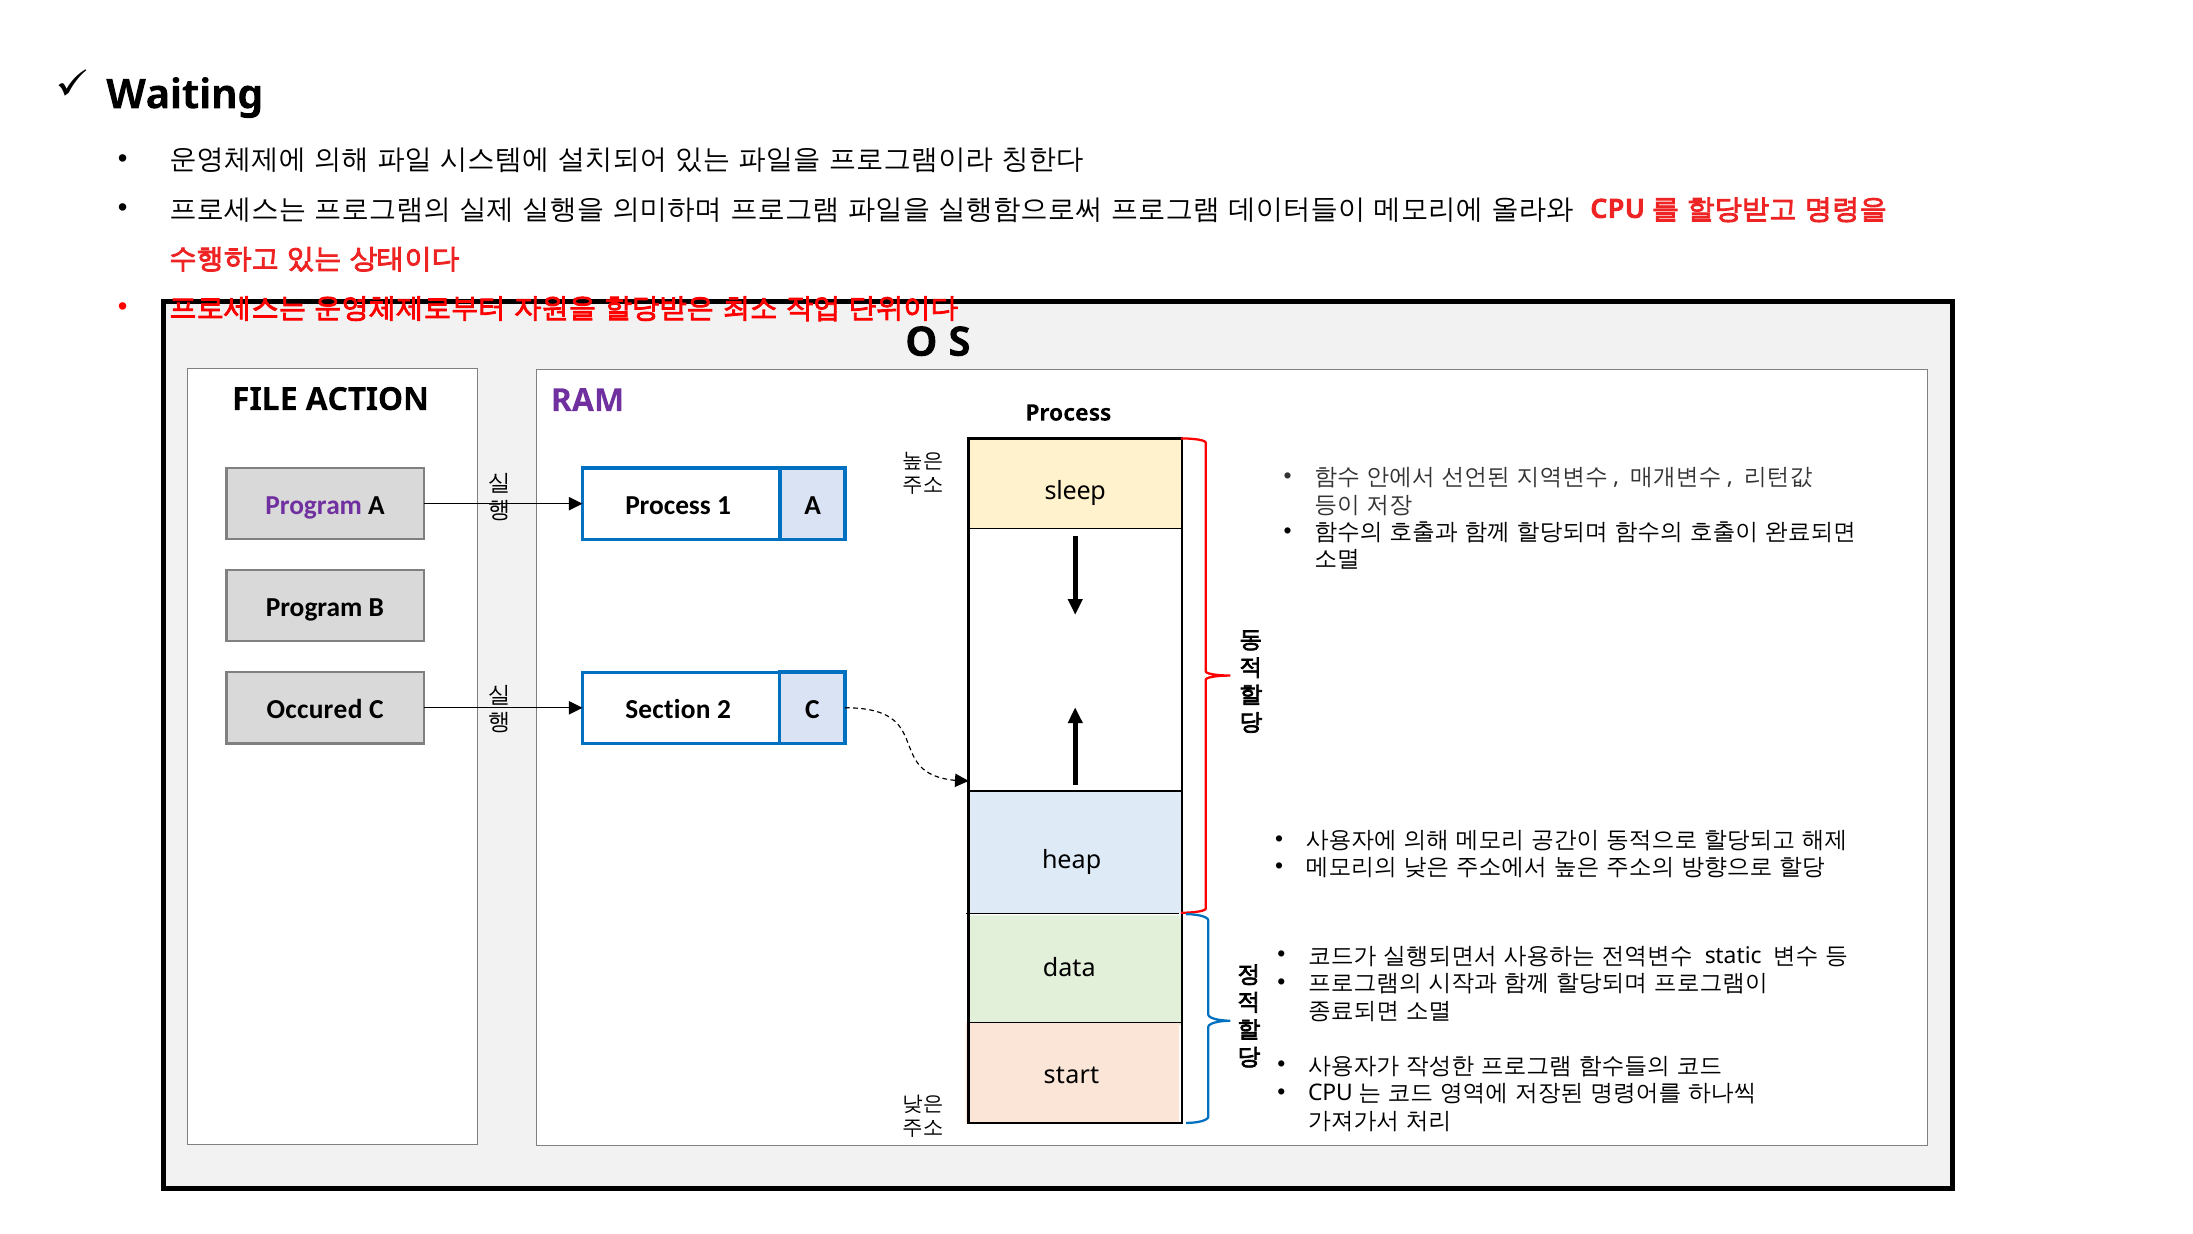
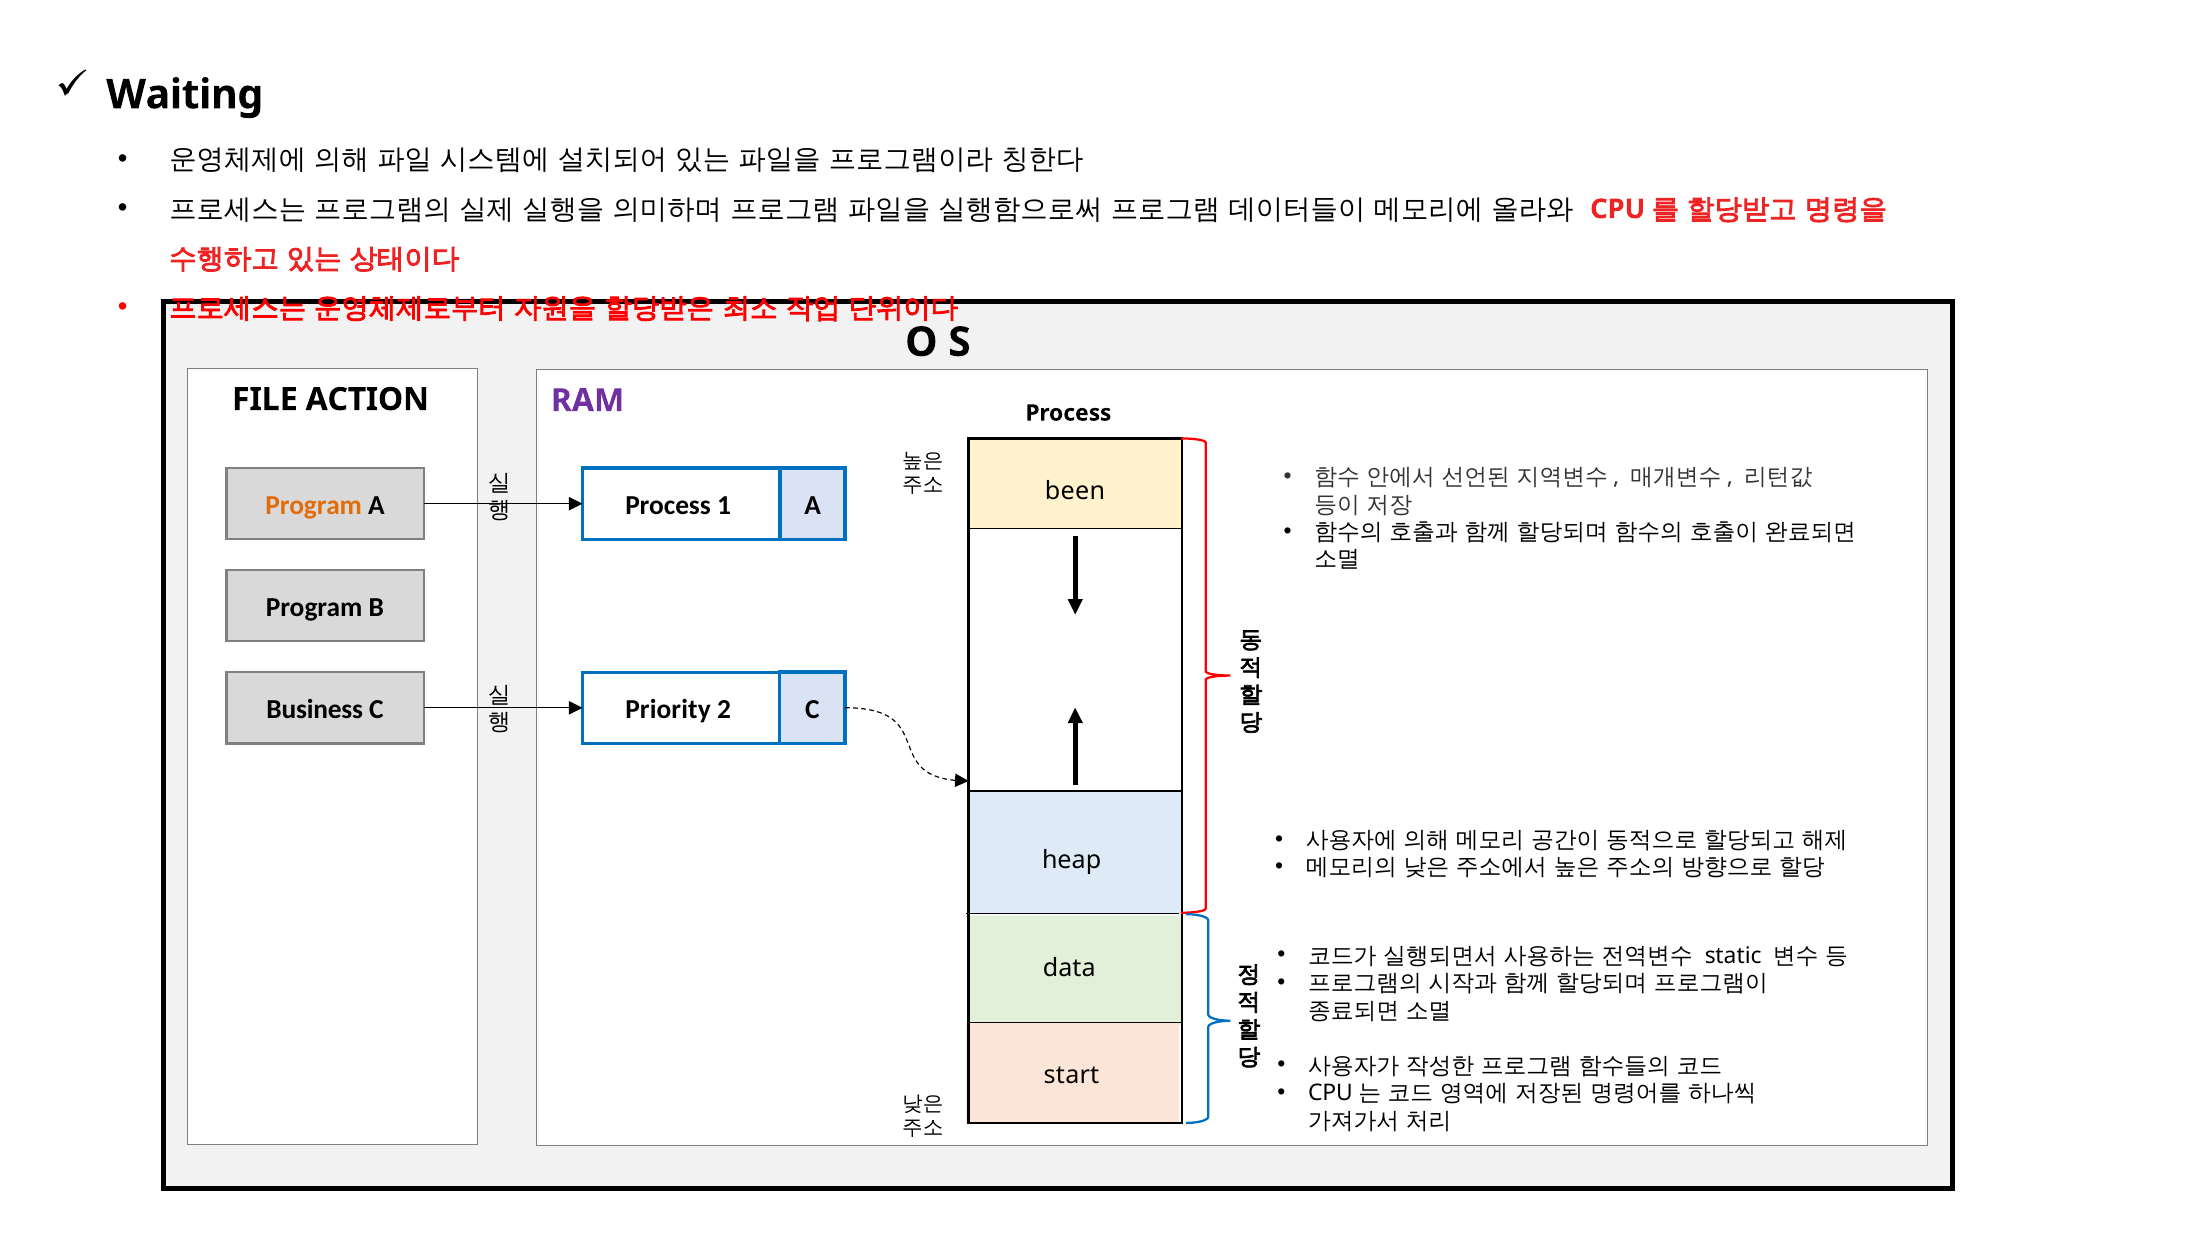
sleep: sleep -> been
Program at (314, 505) colour: purple -> orange
Occured: Occured -> Business
Section: Section -> Priority
